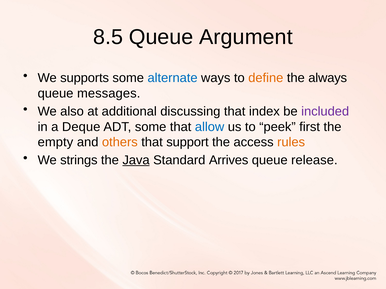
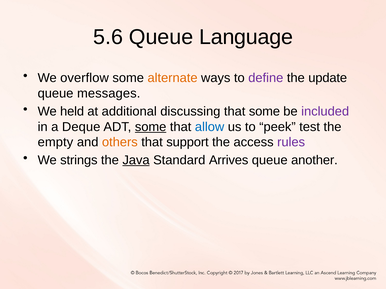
8.5: 8.5 -> 5.6
Argument: Argument -> Language
supports: supports -> overflow
alternate colour: blue -> orange
define colour: orange -> purple
always: always -> update
also: also -> held
that index: index -> some
some at (151, 127) underline: none -> present
first: first -> test
rules colour: orange -> purple
release: release -> another
